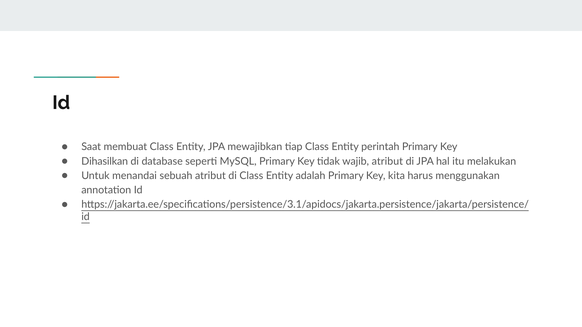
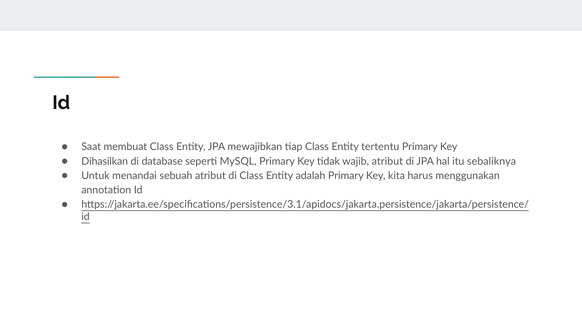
perintah: perintah -> tertentu
melakukan: melakukan -> sebaliknya
